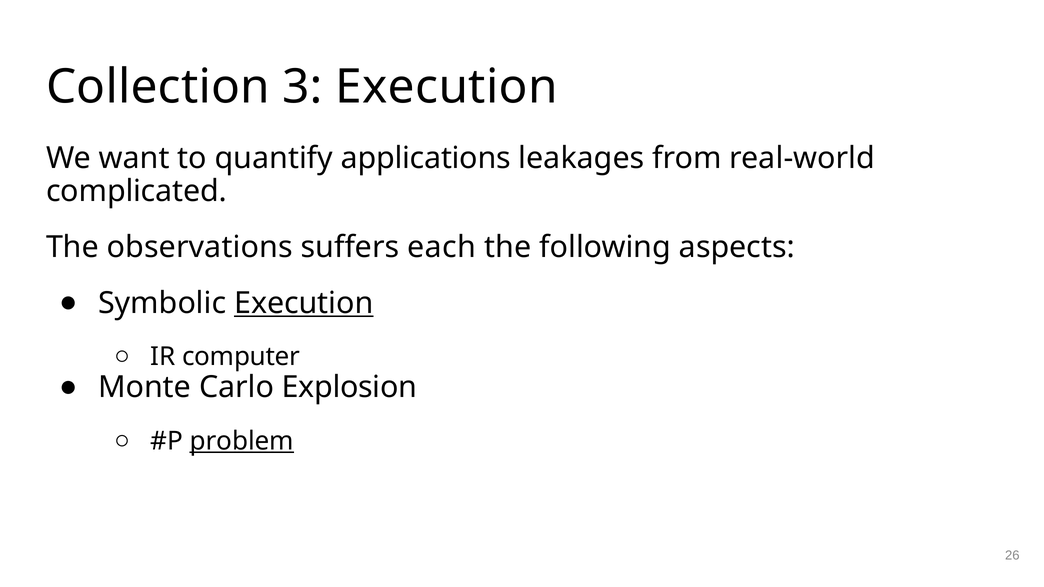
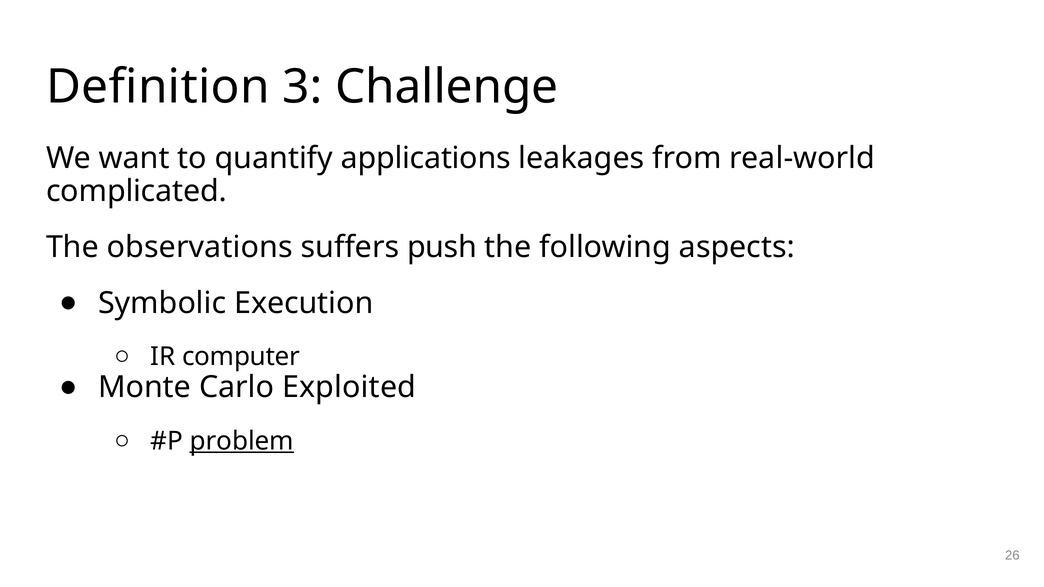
Collection: Collection -> Definition
3 Execution: Execution -> Challenge
each: each -> push
Execution at (304, 303) underline: present -> none
Explosion: Explosion -> Exploited
